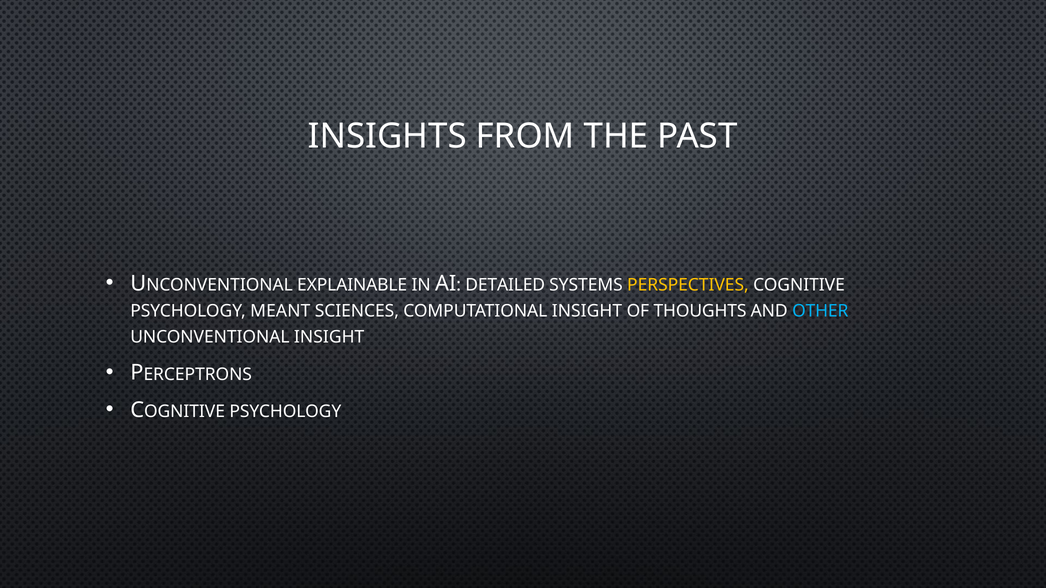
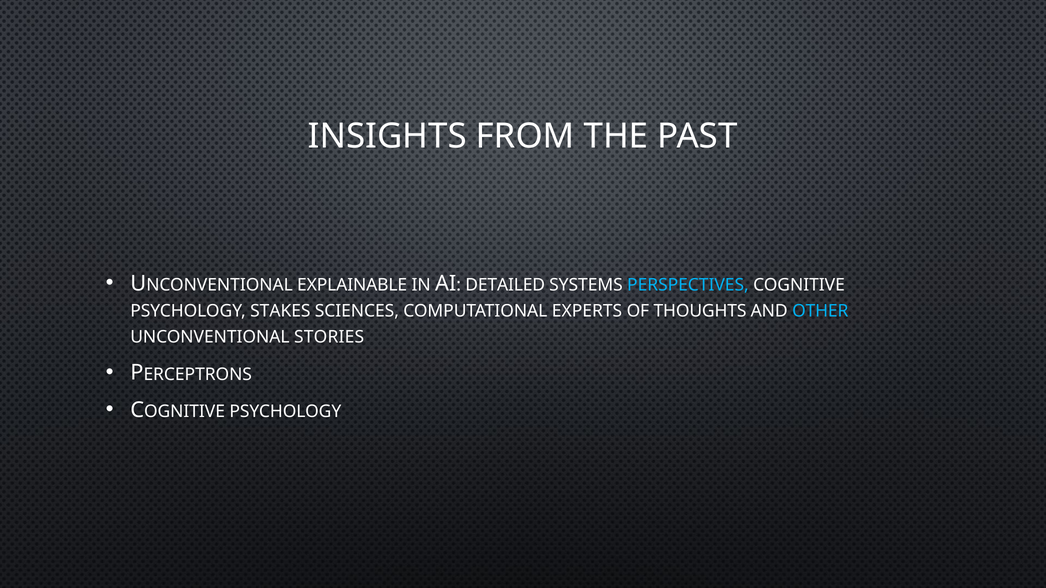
PERSPECTIVES colour: yellow -> light blue
MEANT: MEANT -> STAKES
COMPUTATIONAL INSIGHT: INSIGHT -> EXPERTS
UNCONVENTIONAL INSIGHT: INSIGHT -> STORIES
